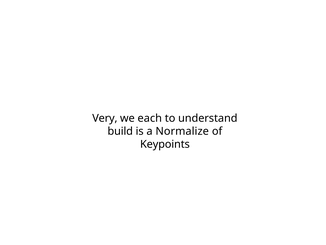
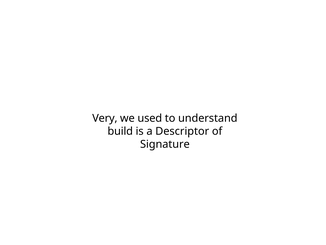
each: each -> used
Normalize: Normalize -> Descriptor
Keypoints: Keypoints -> Signature
